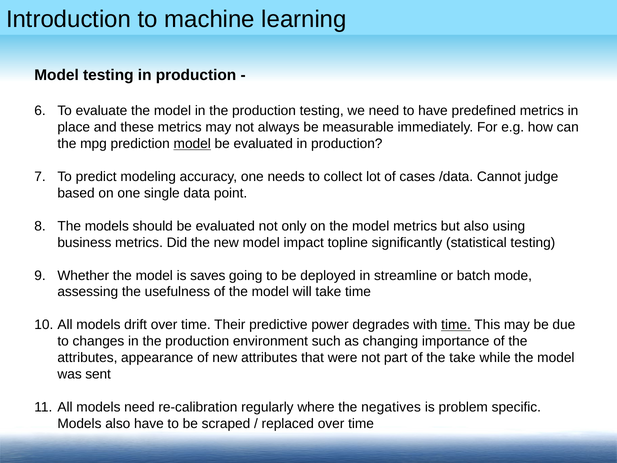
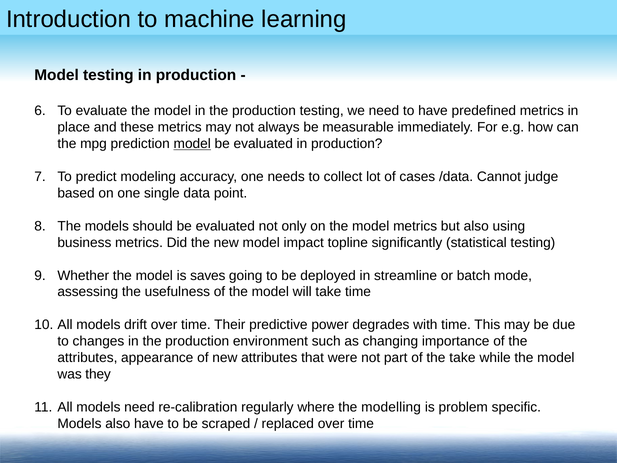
time at (456, 325) underline: present -> none
sent: sent -> they
negatives: negatives -> modelling
